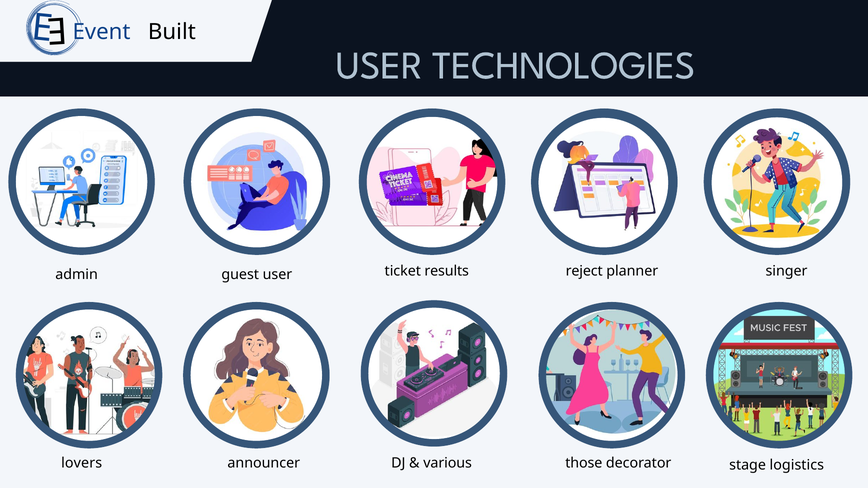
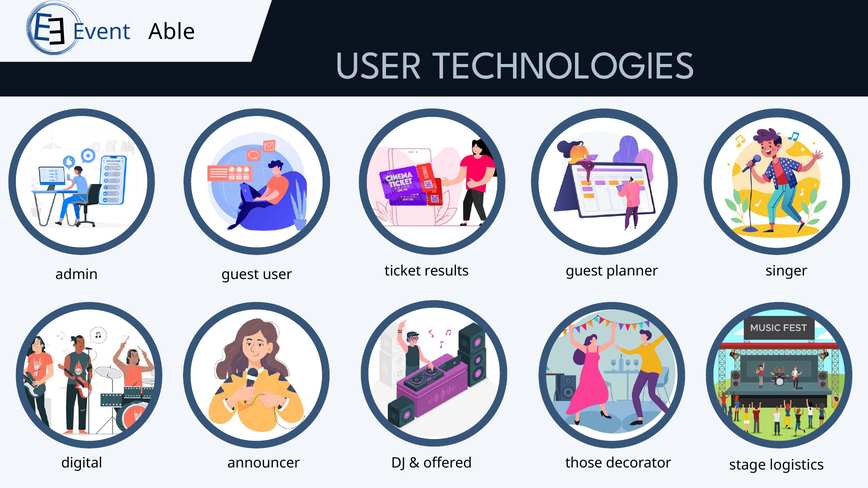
Built: Built -> Able
reject at (584, 271): reject -> guest
lovers: lovers -> digital
various: various -> offered
